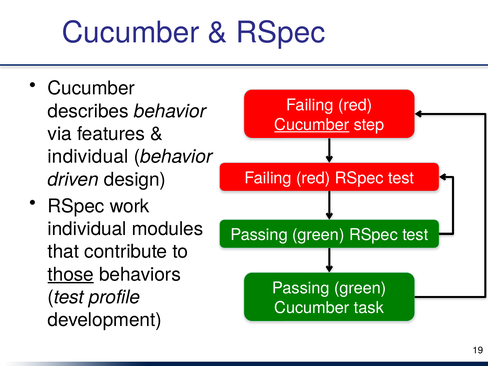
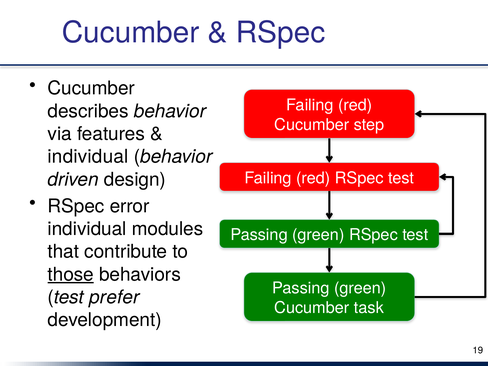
Cucumber at (312, 125) underline: present -> none
work: work -> error
profile: profile -> prefer
